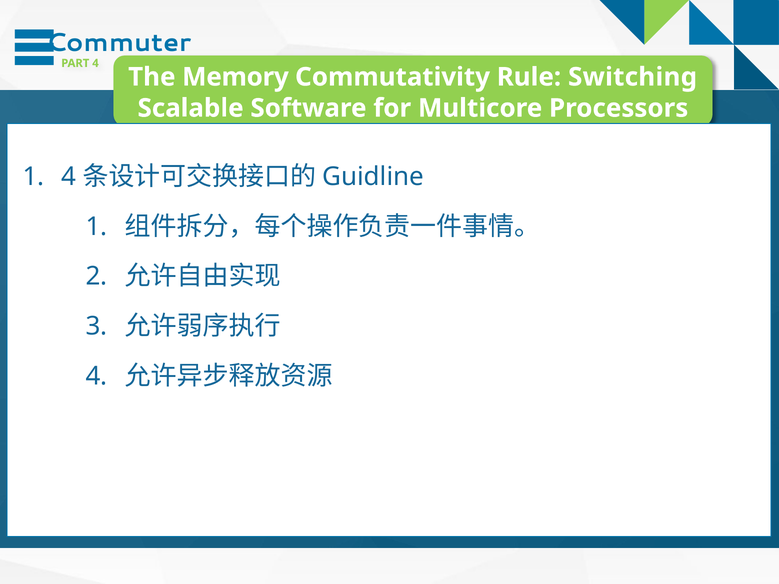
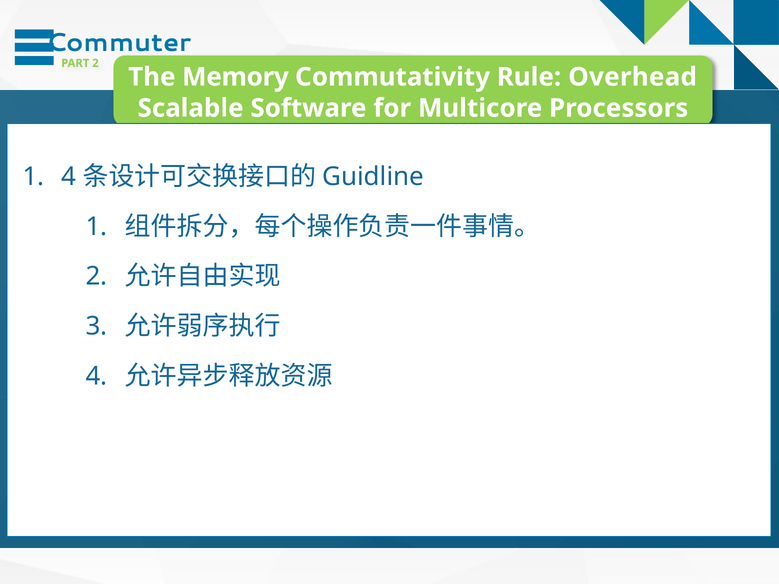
PART 4: 4 -> 2
Switching: Switching -> Overhead
